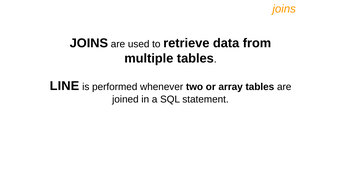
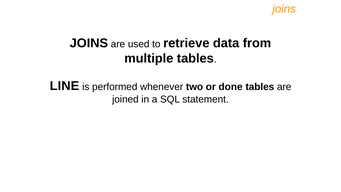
array: array -> done
